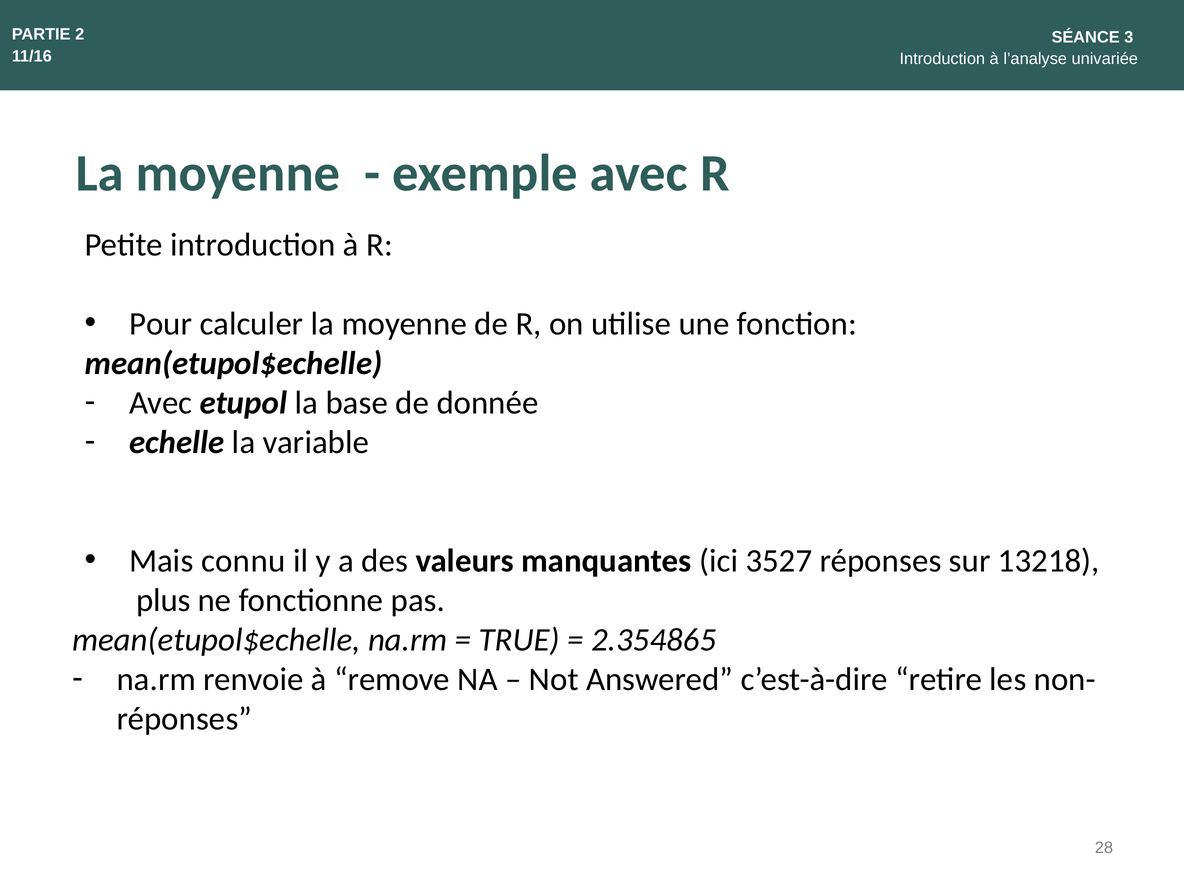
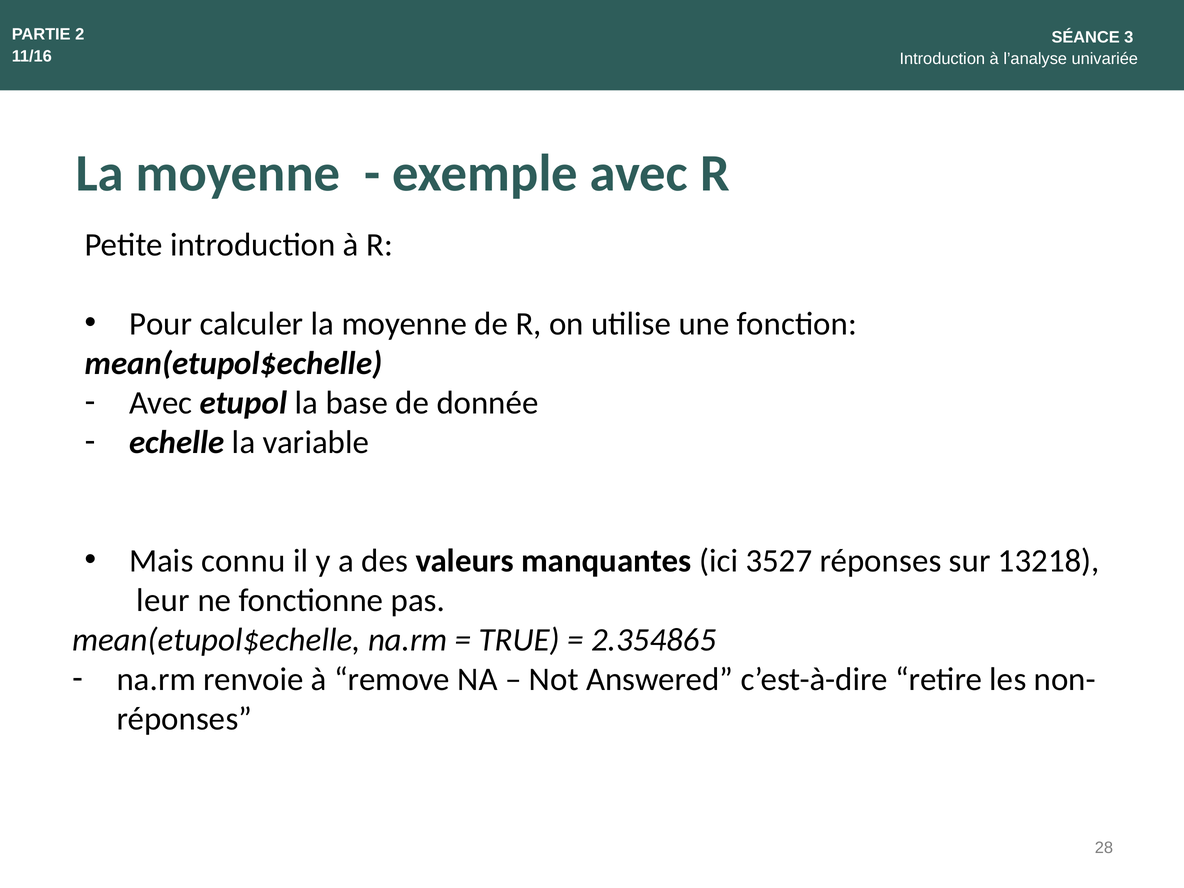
plus: plus -> leur
